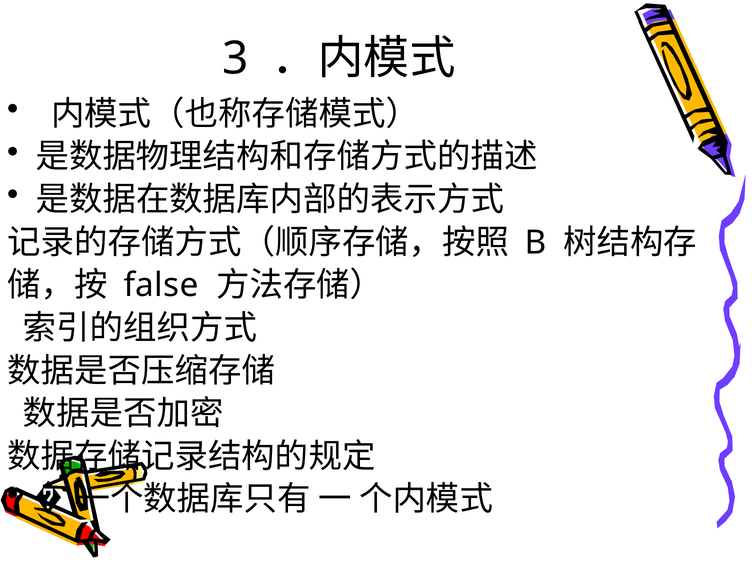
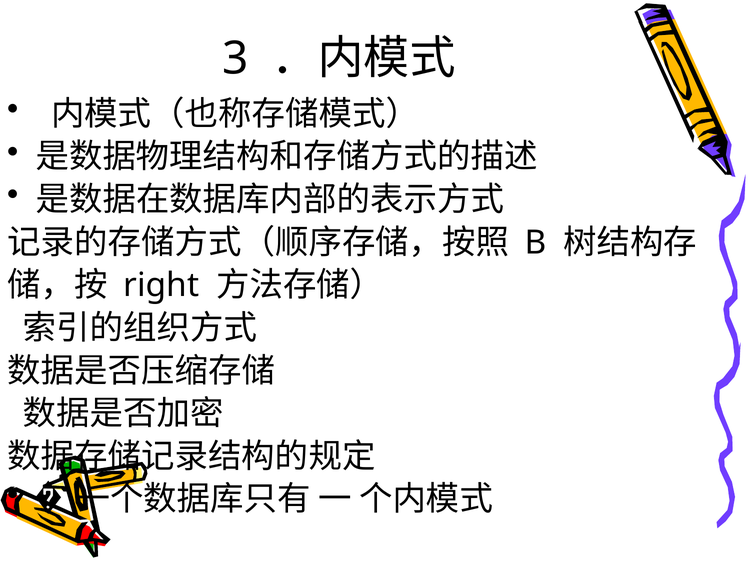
false: false -> right
